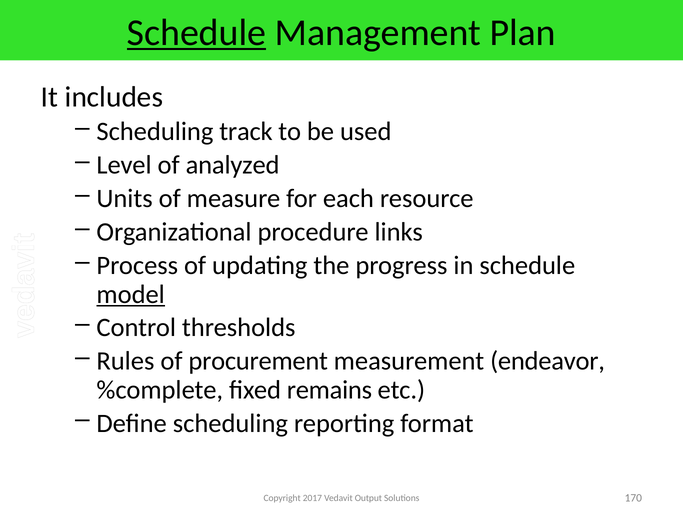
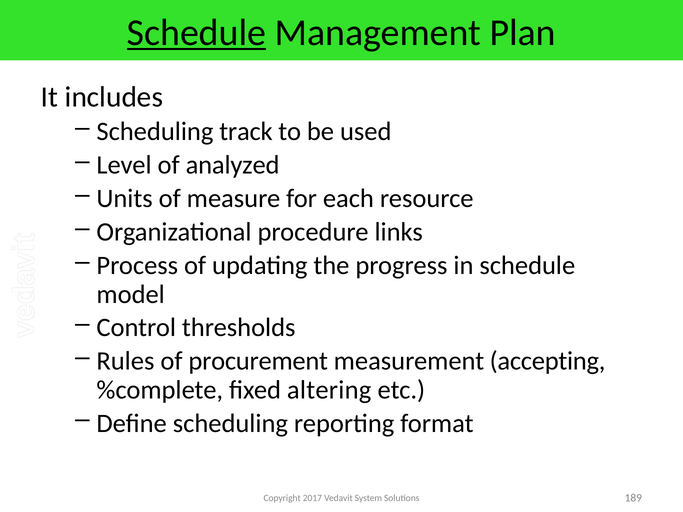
model underline: present -> none
endeavor: endeavor -> accepting
remains: remains -> altering
Output: Output -> System
170: 170 -> 189
